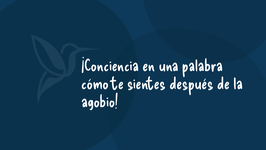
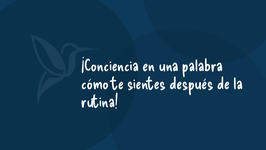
agobio: agobio -> rutina
